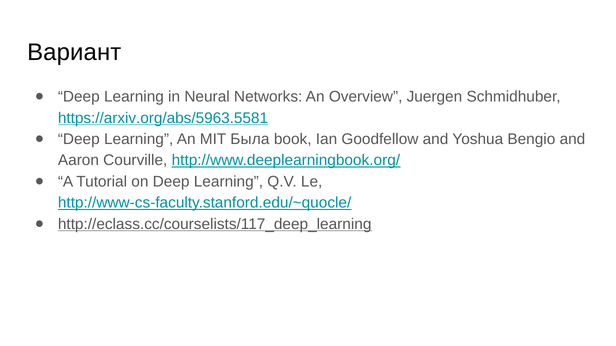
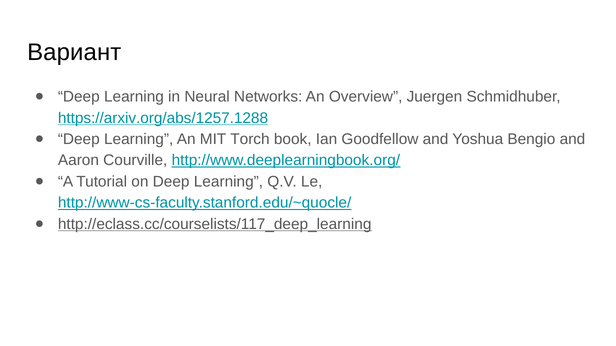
https://arxiv.org/abs/5963.5581: https://arxiv.org/abs/5963.5581 -> https://arxiv.org/abs/1257.1288
Была: Была -> Torch
